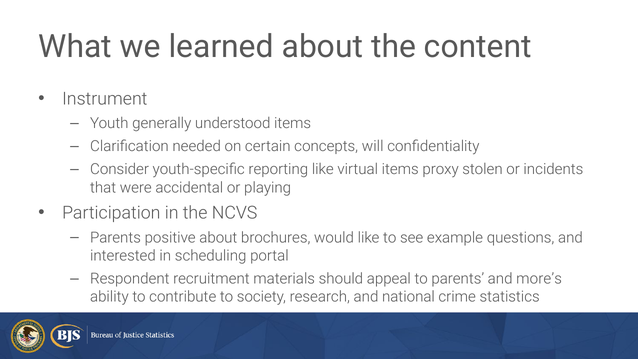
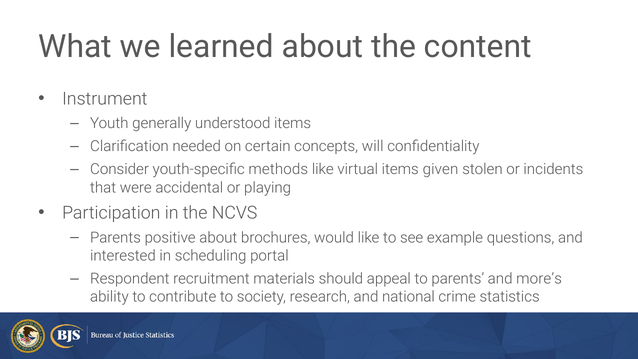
reporting: reporting -> methods
proxy: proxy -> given
